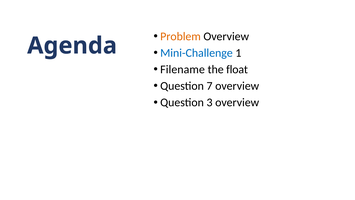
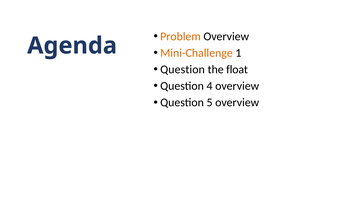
Mini-Challenge colour: blue -> orange
Filename at (183, 69): Filename -> Question
7: 7 -> 4
3: 3 -> 5
